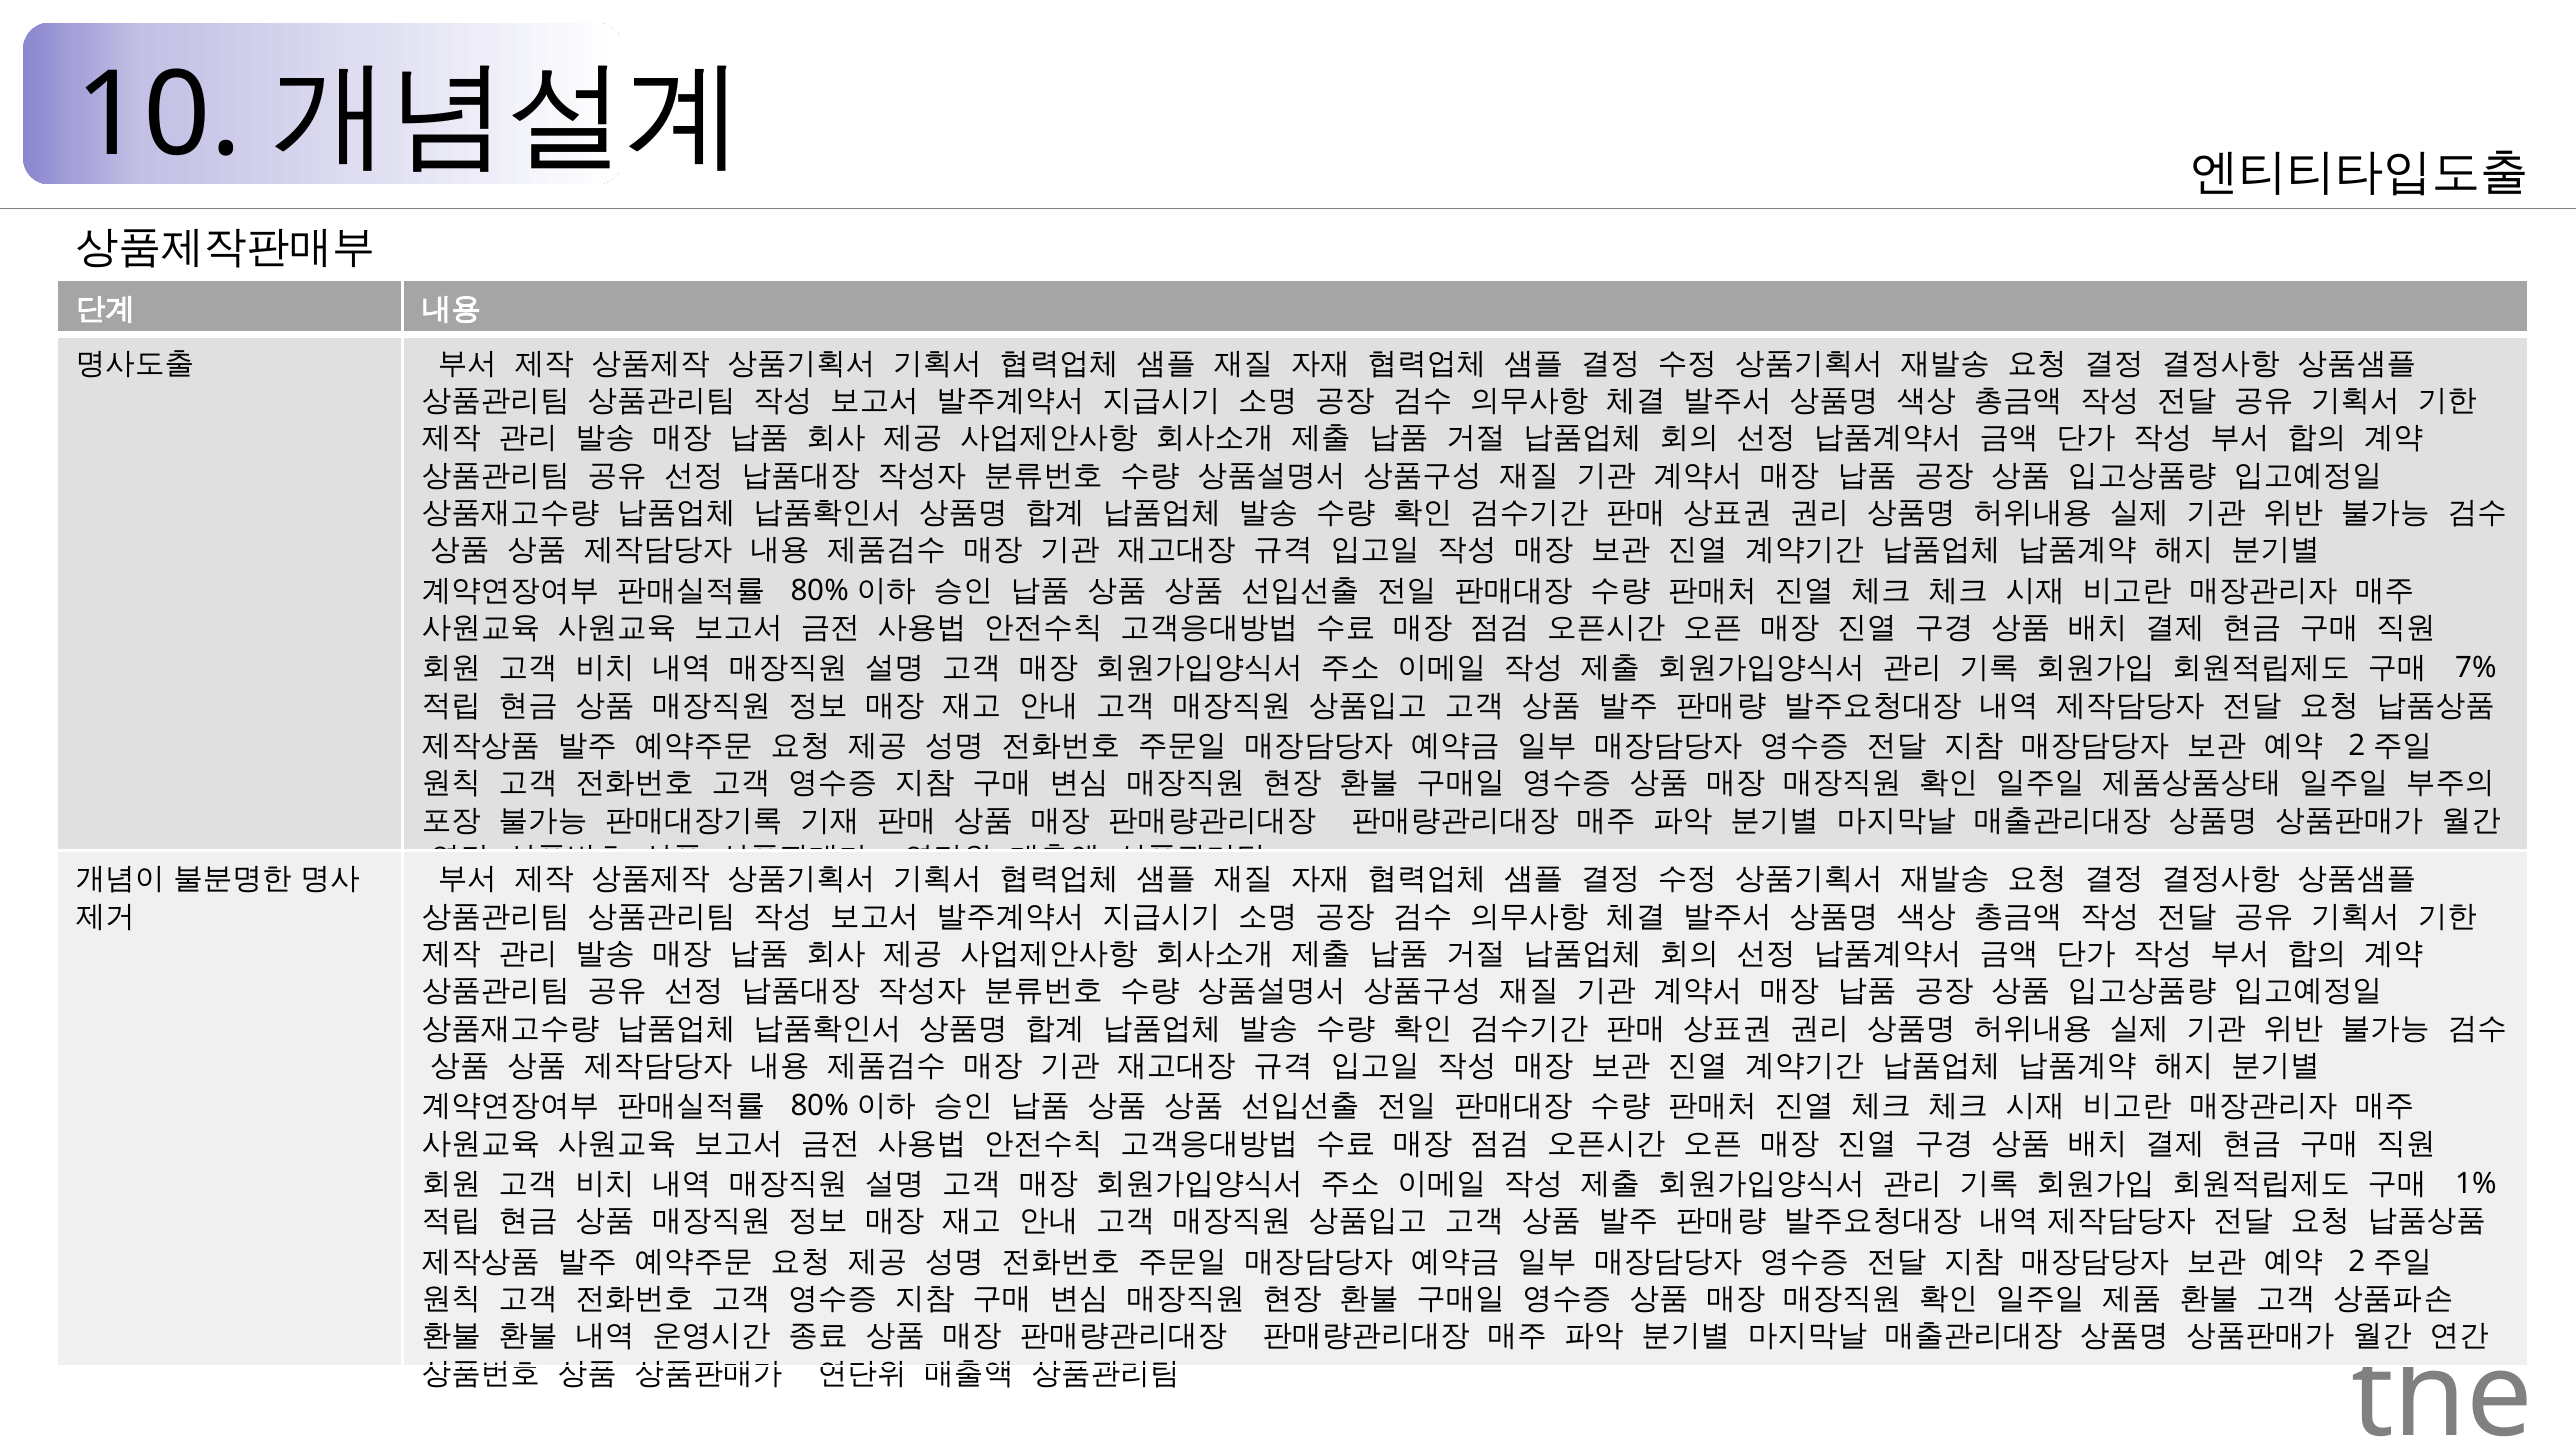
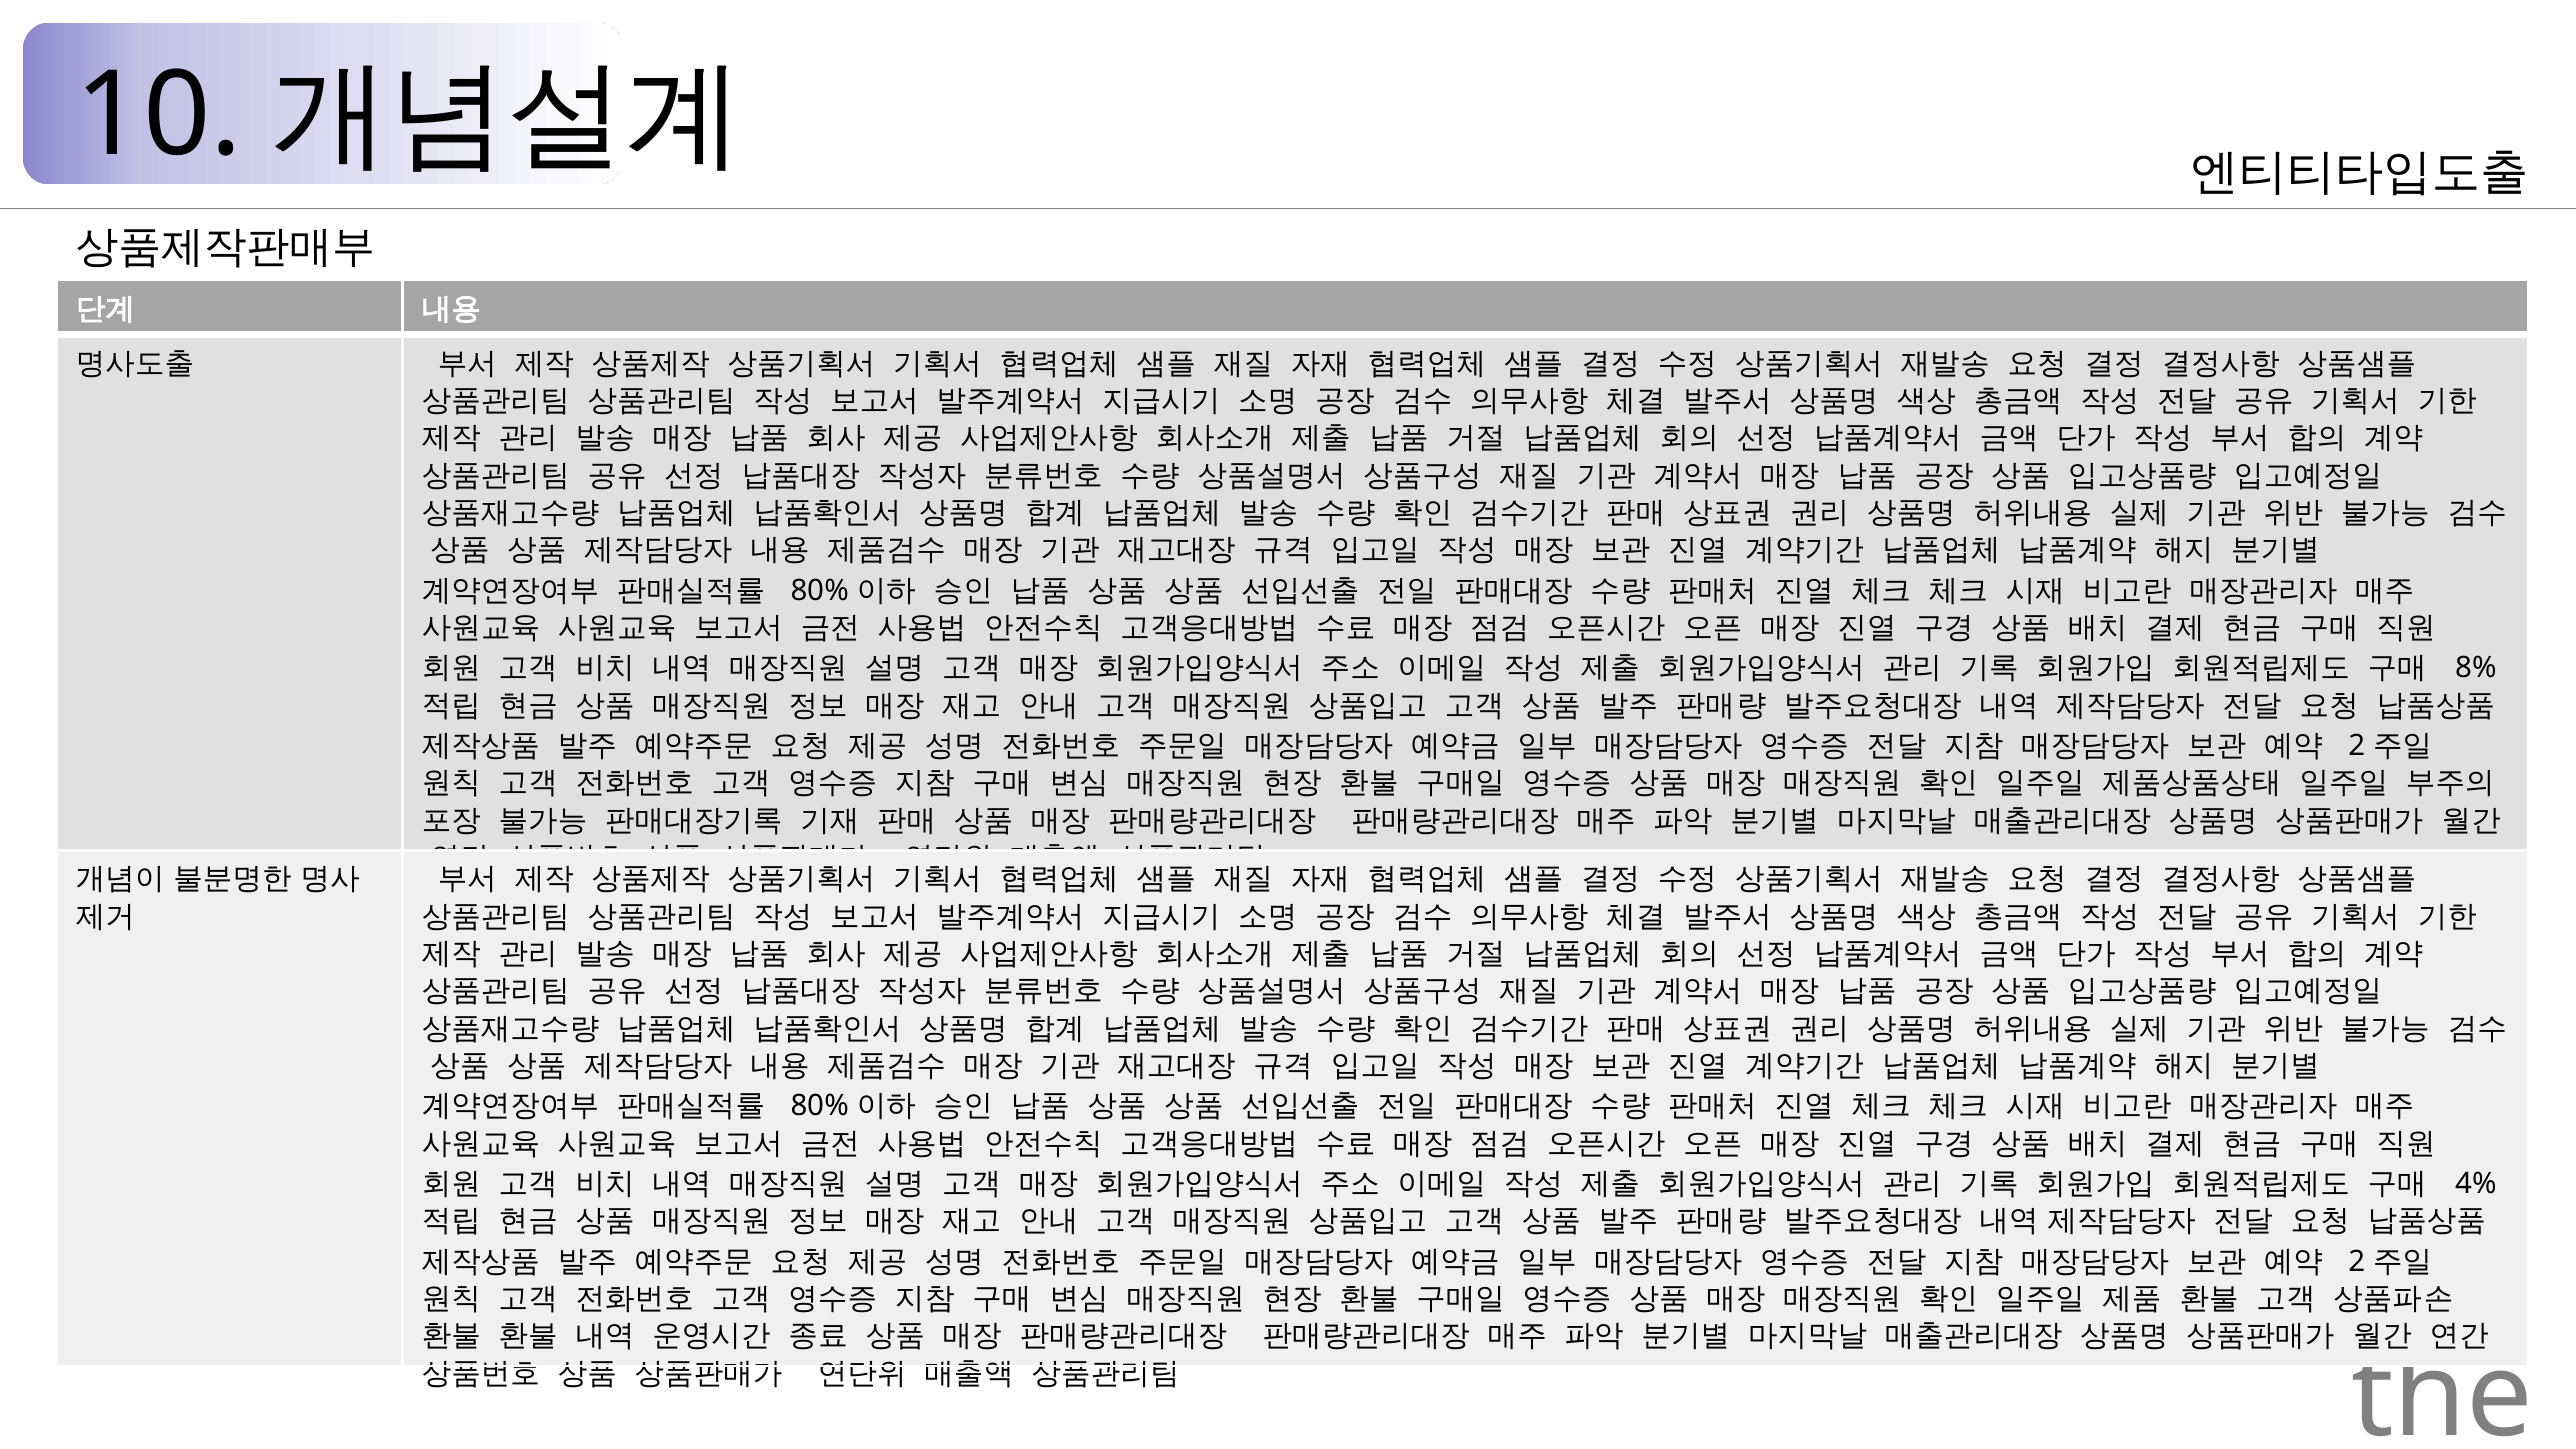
7%: 7% -> 8%
1%: 1% -> 4%
